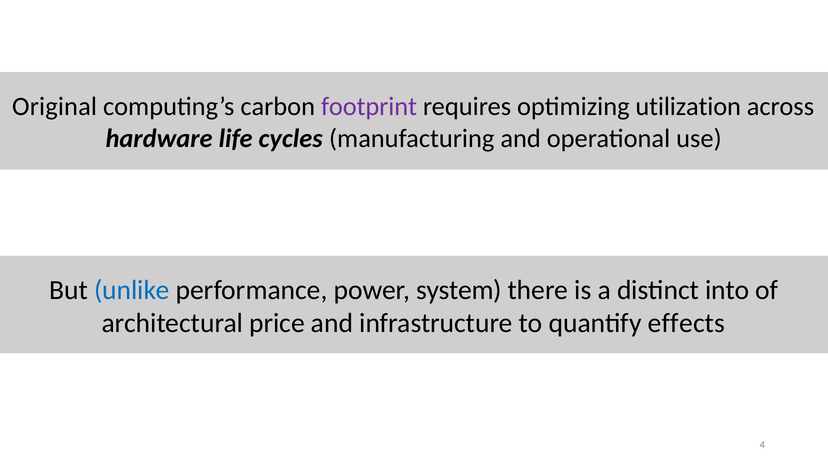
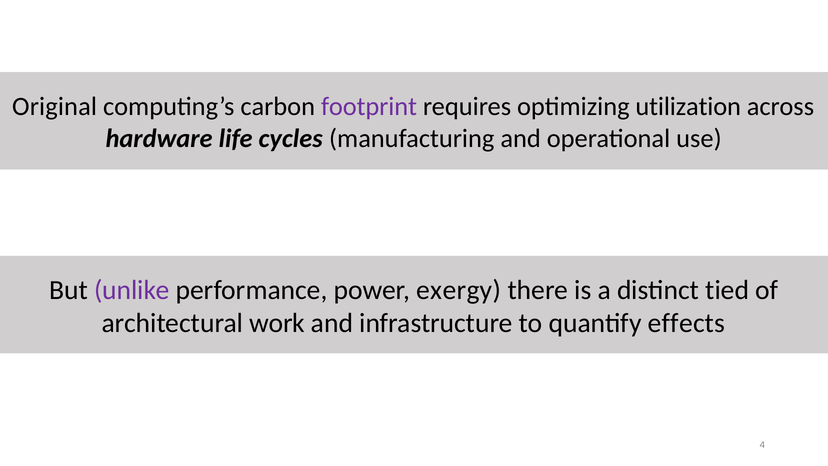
unlike colour: blue -> purple
system: system -> exergy
into: into -> tied
price: price -> work
